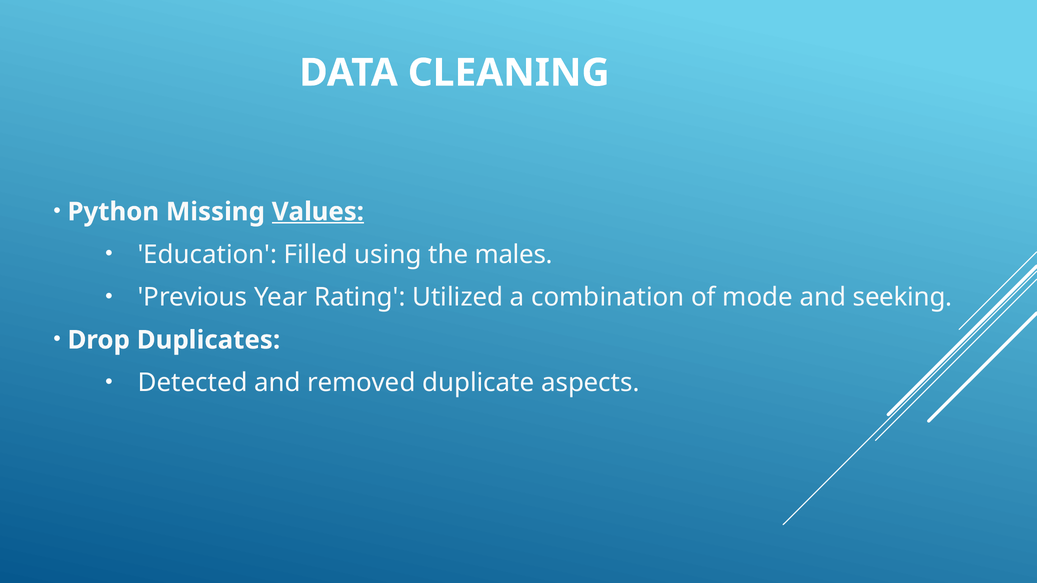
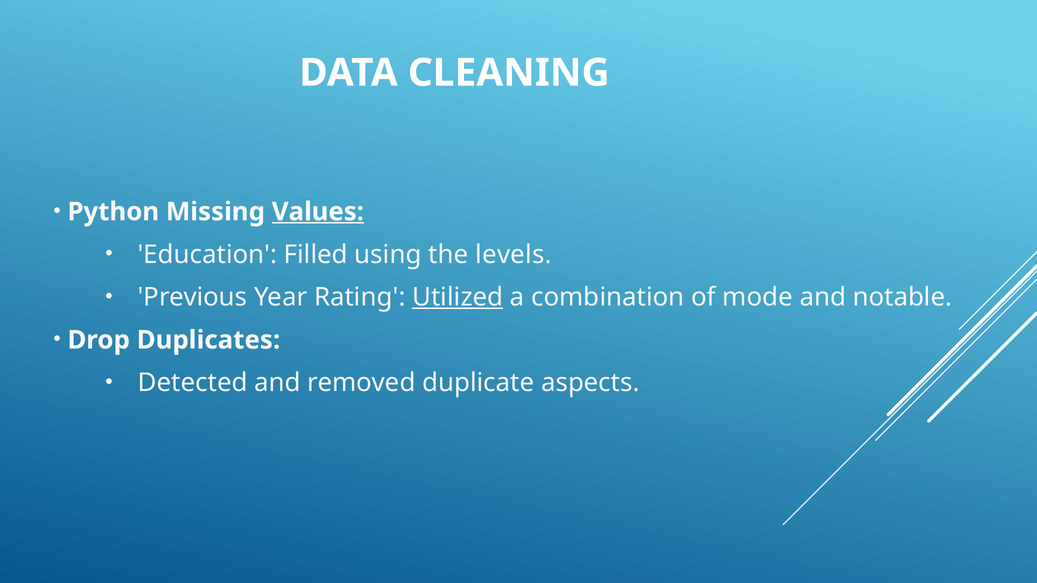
males: males -> levels
Utilized underline: none -> present
seeking: seeking -> notable
